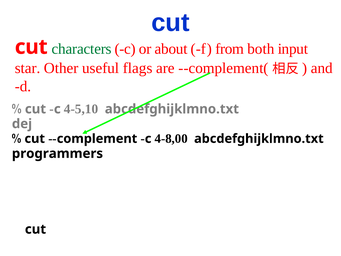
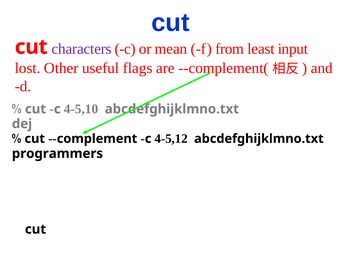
characters colour: green -> purple
about: about -> mean
both: both -> least
star: star -> lost
4-8,00: 4-8,00 -> 4-5,12
